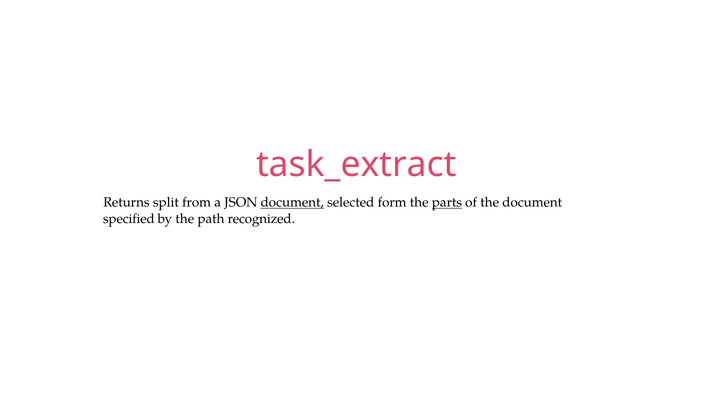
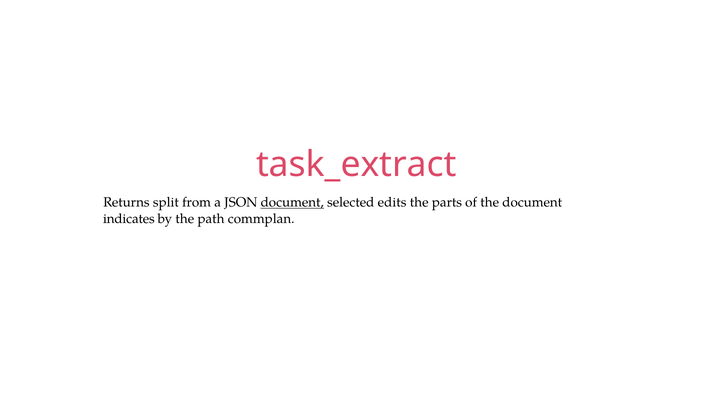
form: form -> edits
parts underline: present -> none
specified: specified -> indicates
recognized: recognized -> commplan
